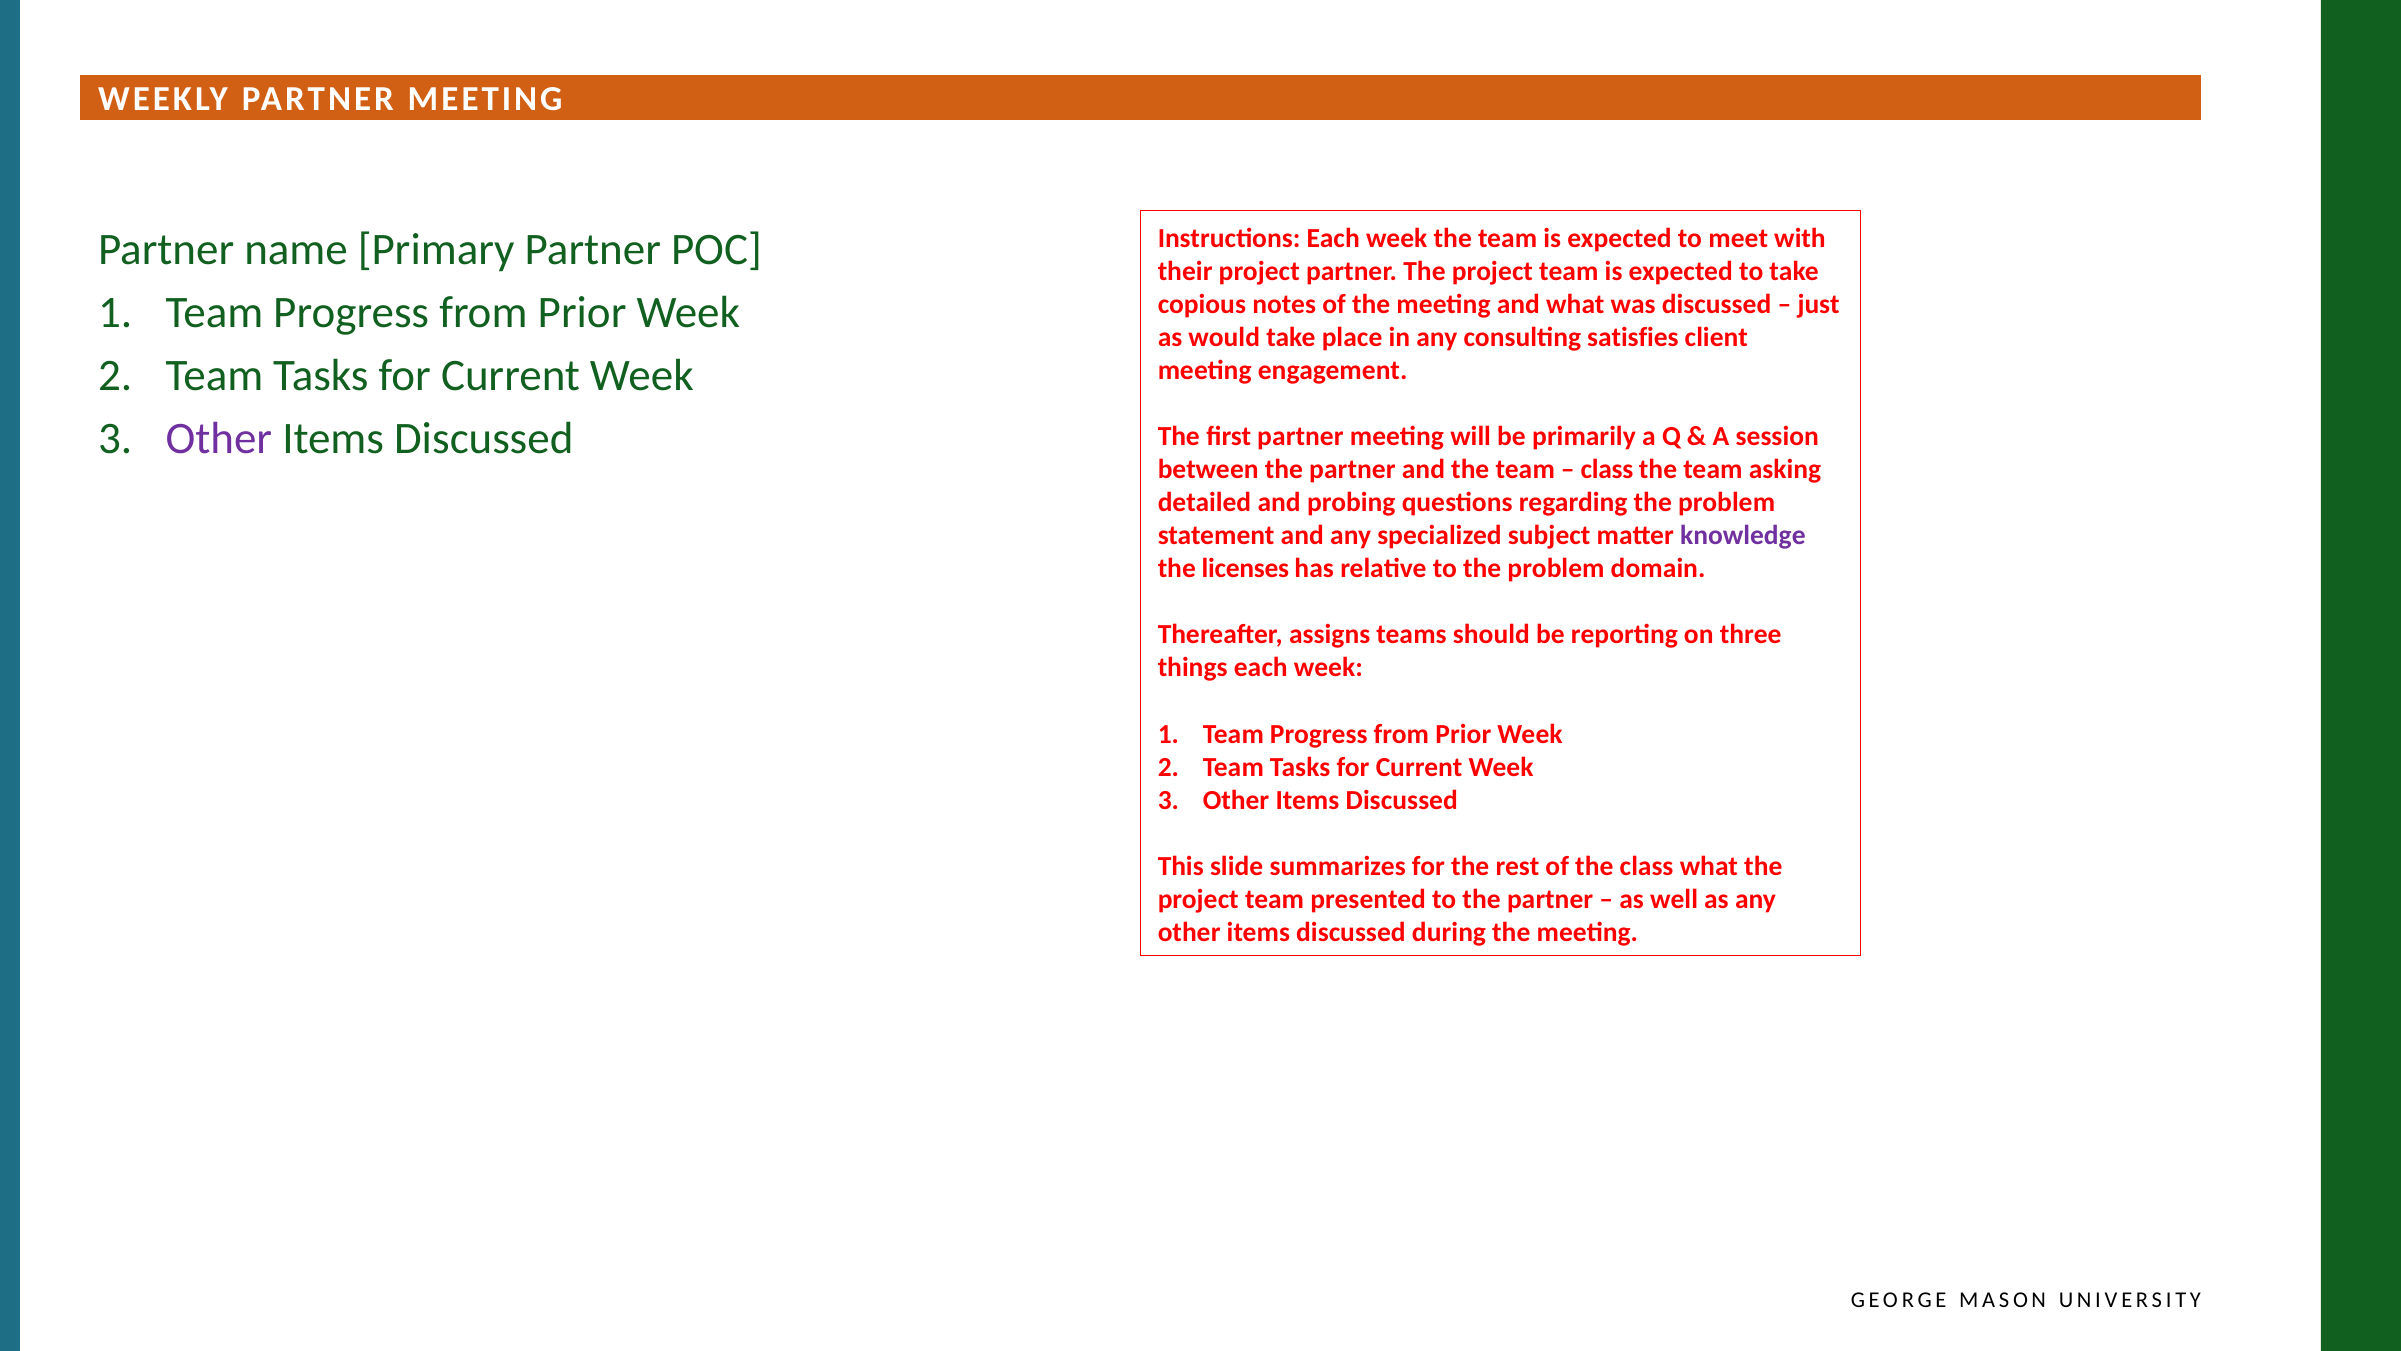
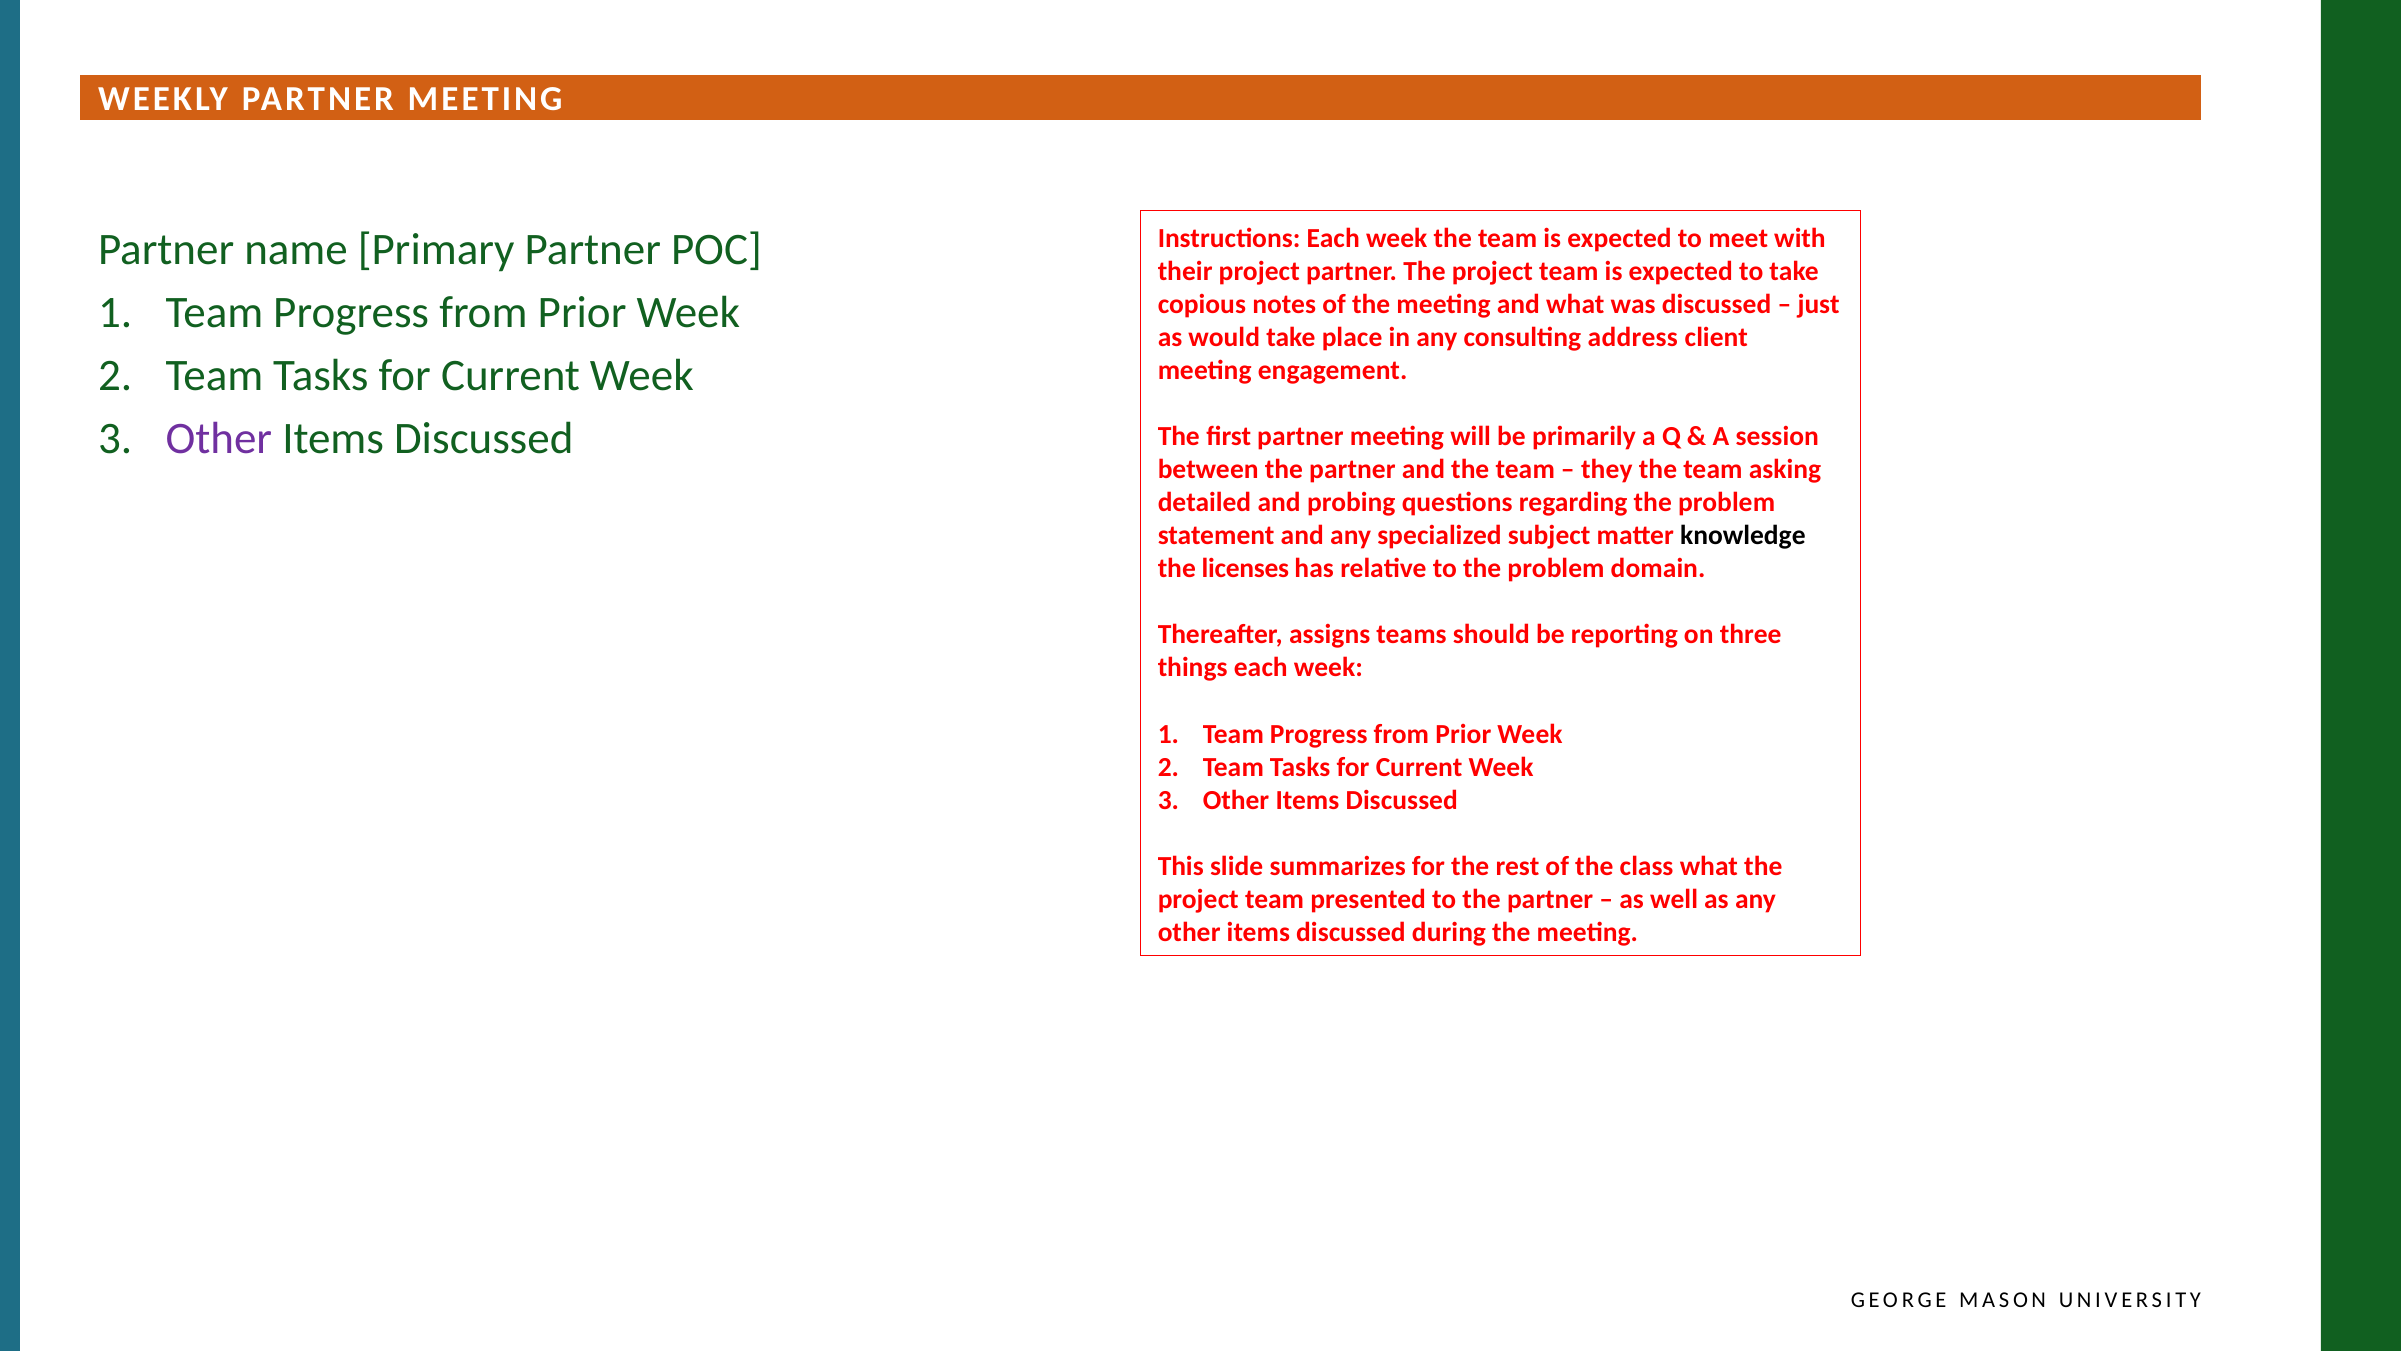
satisfies: satisfies -> address
class at (1607, 469): class -> they
knowledge colour: purple -> black
